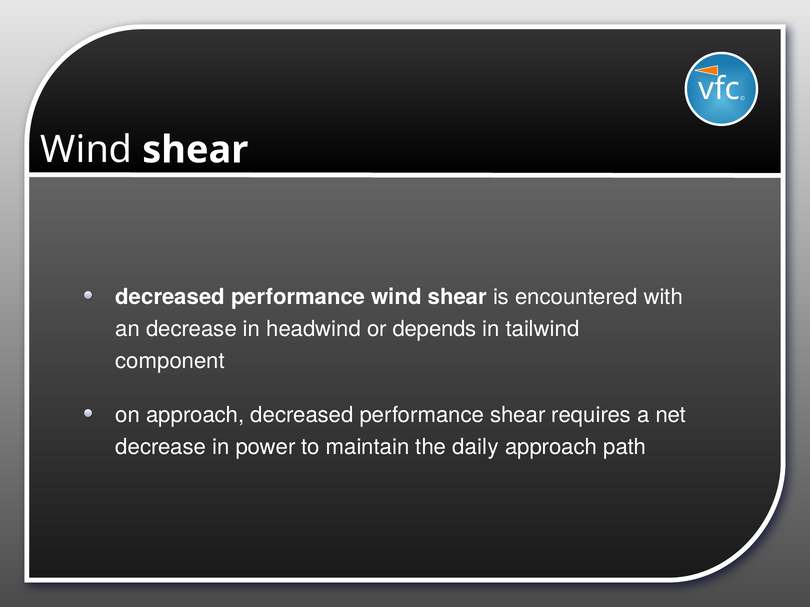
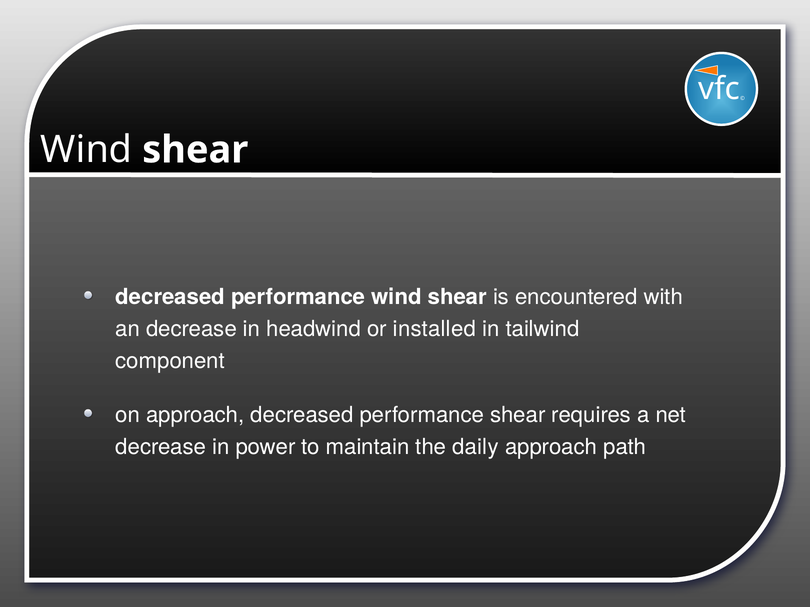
depends: depends -> installed
